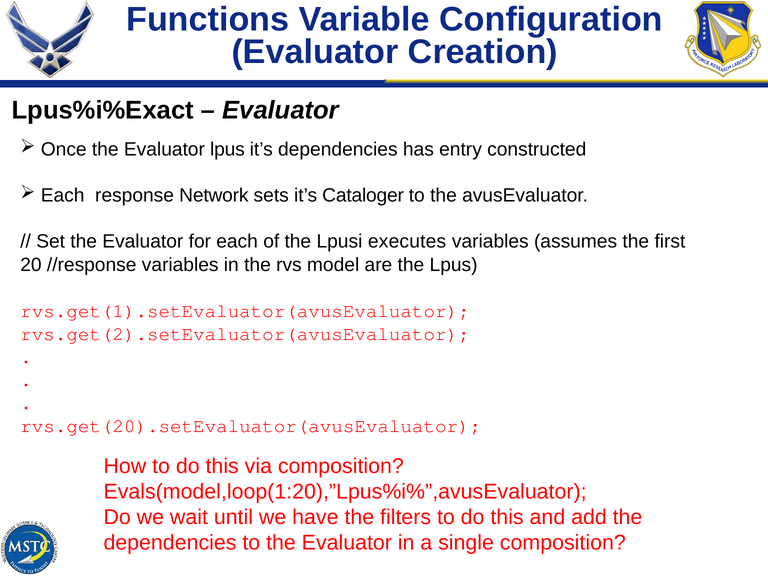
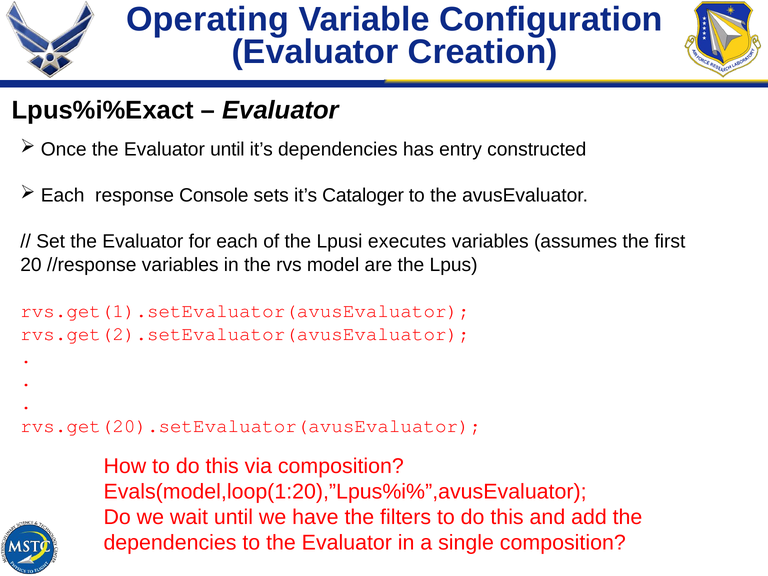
Functions: Functions -> Operating
Evaluator lpus: lpus -> until
Network: Network -> Console
